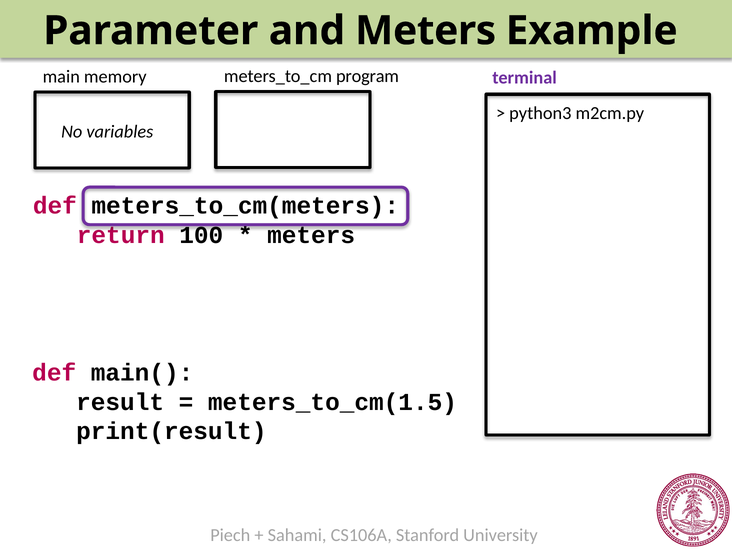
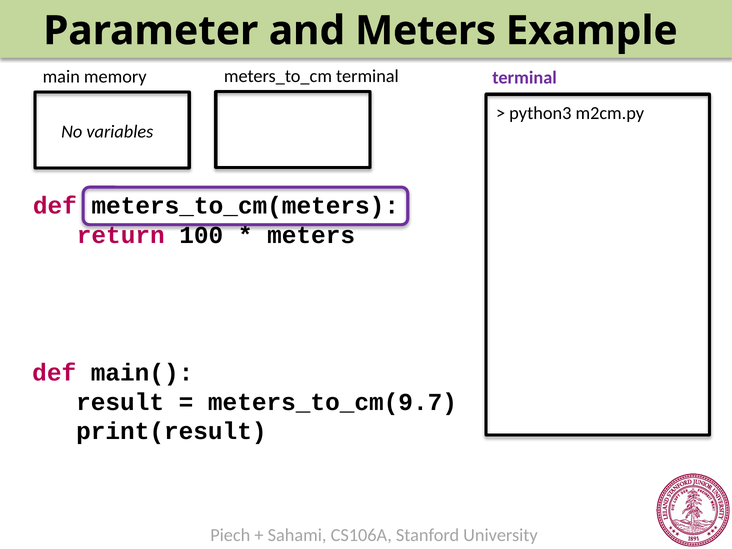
meters_to_cm program: program -> terminal
meters_to_cm(1.5: meters_to_cm(1.5 -> meters_to_cm(9.7
